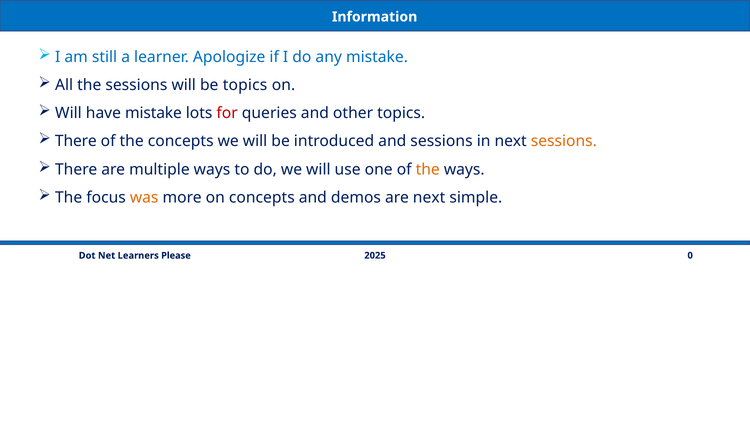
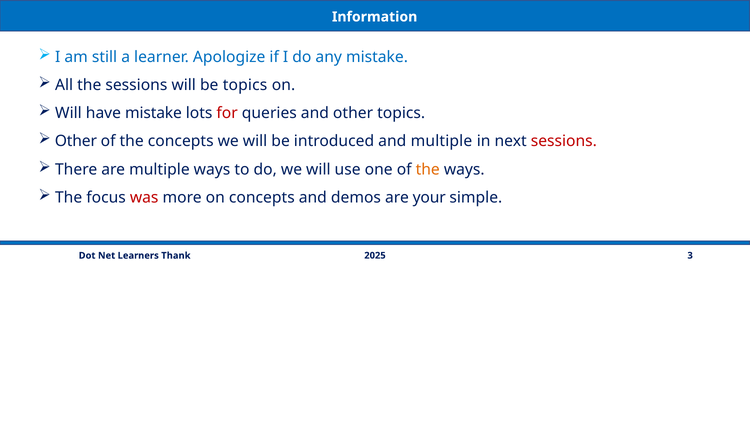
There at (76, 141): There -> Other
and sessions: sessions -> multiple
sessions at (564, 141) colour: orange -> red
was colour: orange -> red
are next: next -> your
0: 0 -> 3
Please: Please -> Thank
